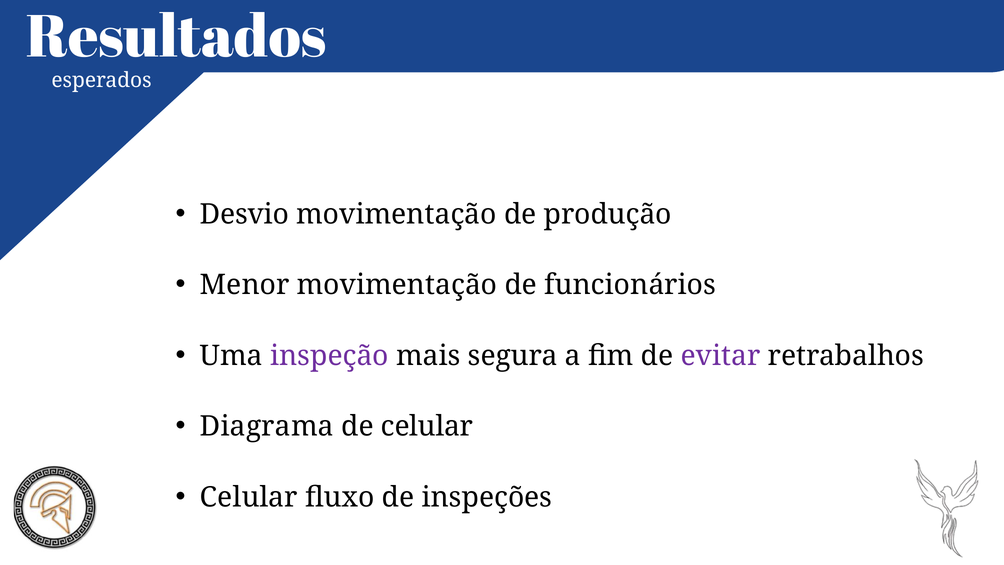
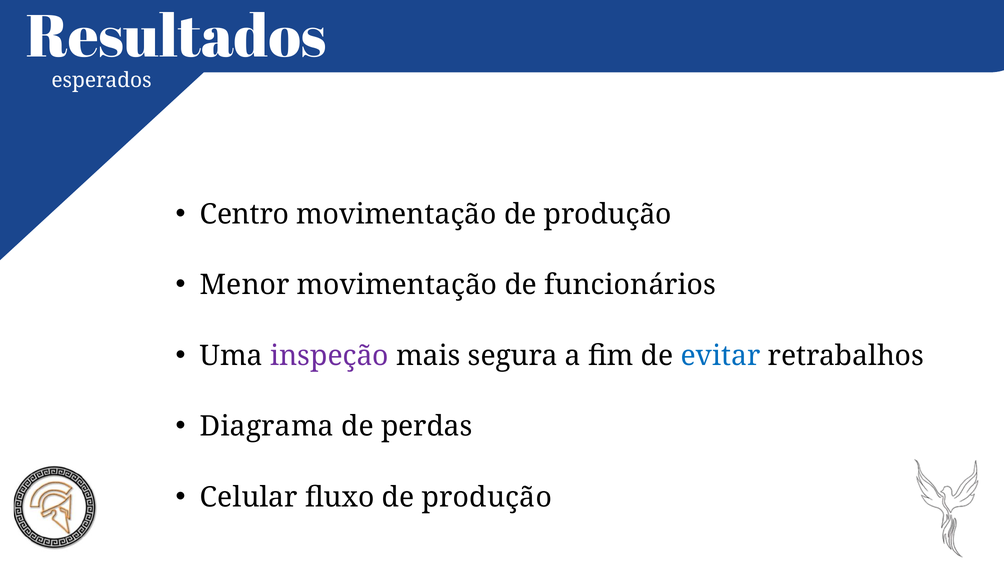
Desvio: Desvio -> Centro
evitar colour: purple -> blue
de celular: celular -> perdas
fluxo de inspeções: inspeções -> produção
